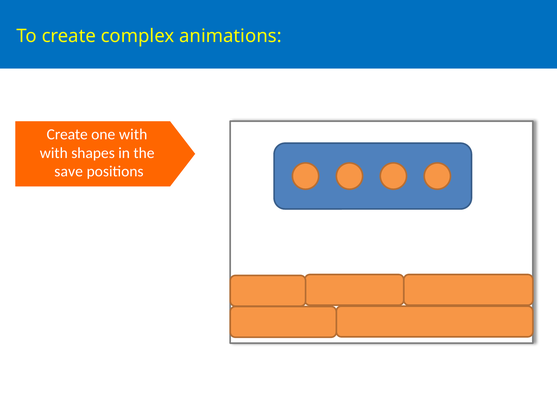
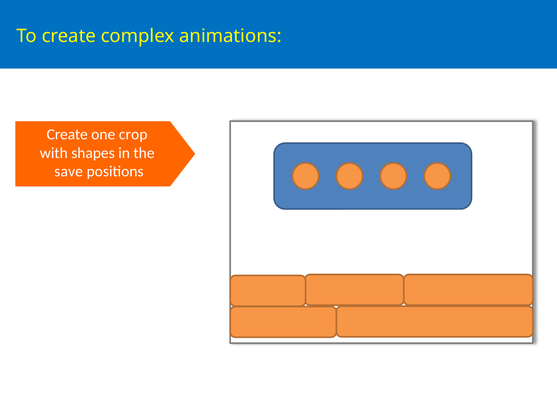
one with: with -> crop
